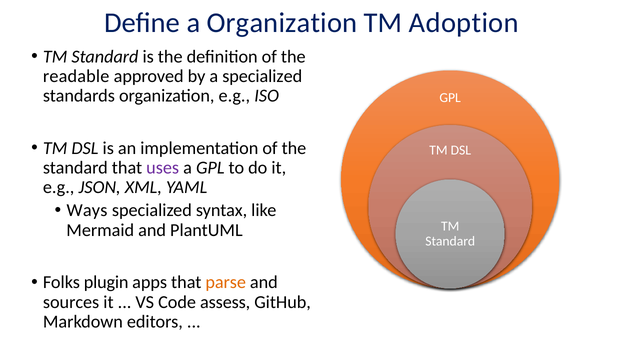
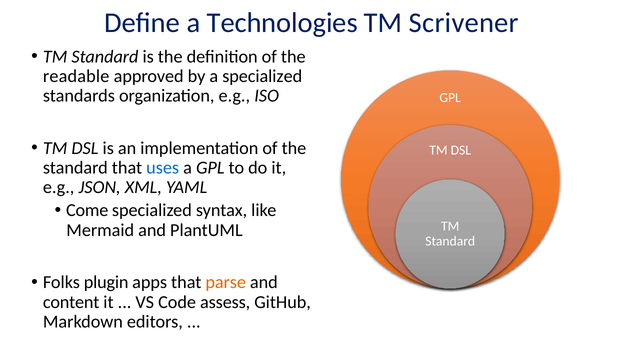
a Organization: Organization -> Technologies
Adoption: Adoption -> Scrivener
uses colour: purple -> blue
Ways: Ways -> Come
sources: sources -> content
